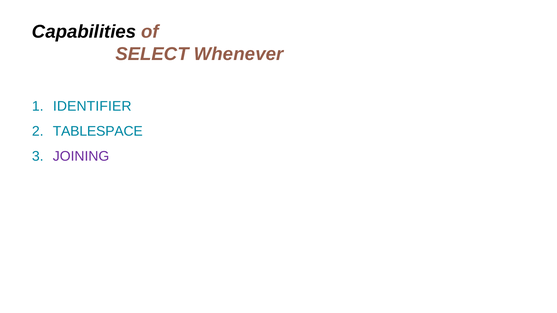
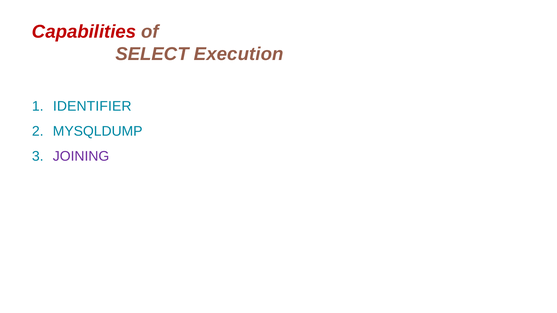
Capabilities colour: black -> red
Whenever: Whenever -> Execution
TABLESPACE: TABLESPACE -> MYSQLDUMP
